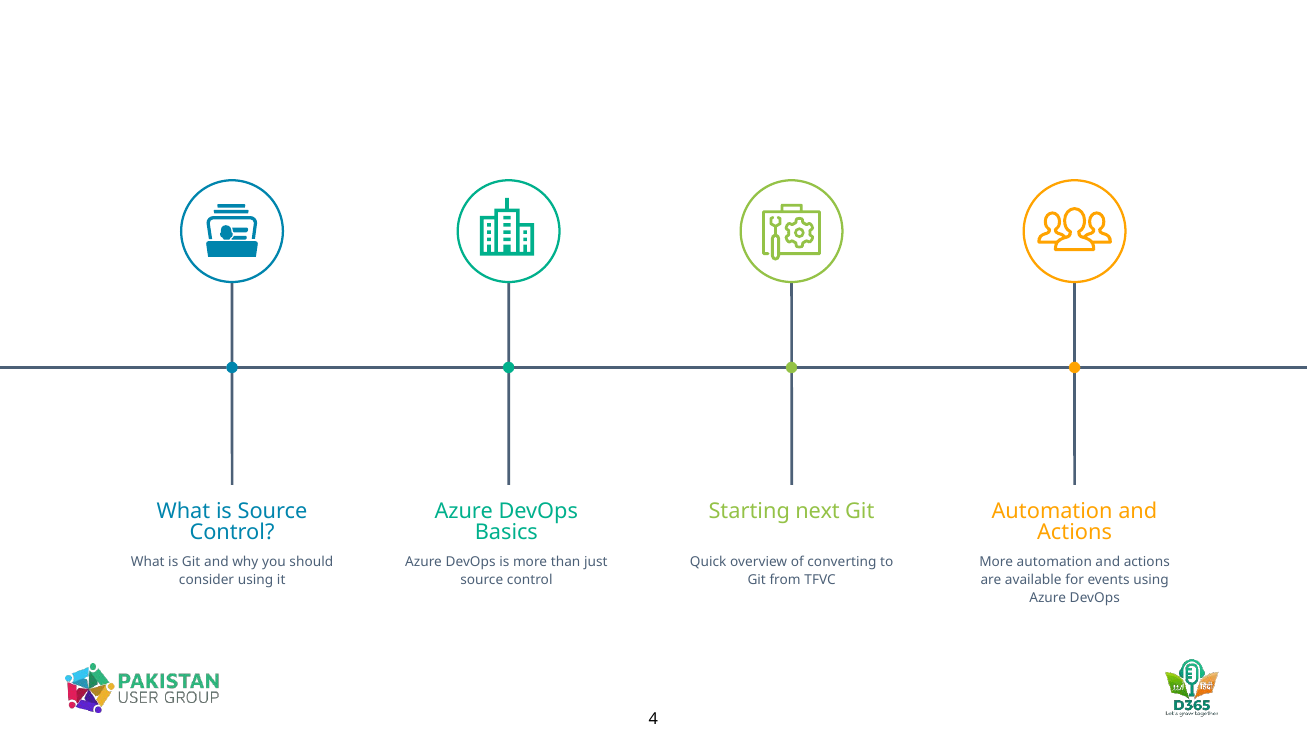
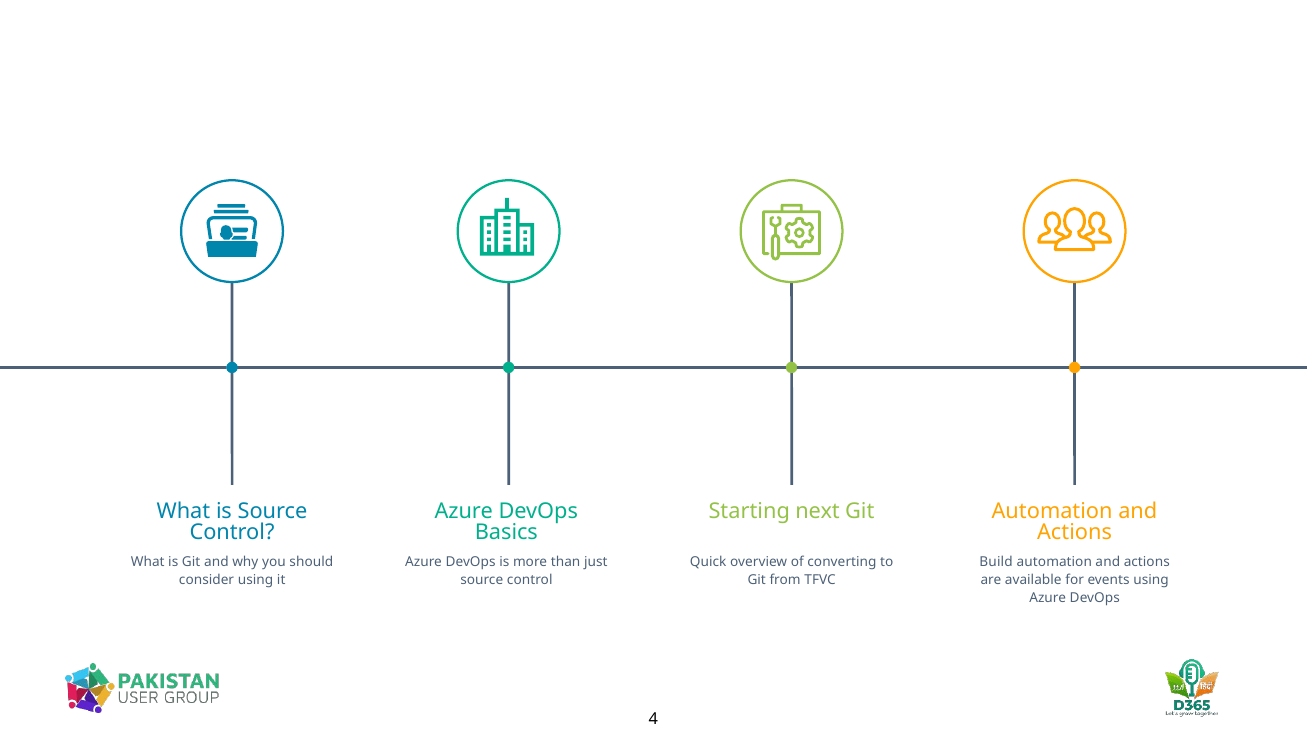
More at (996, 562): More -> Build
